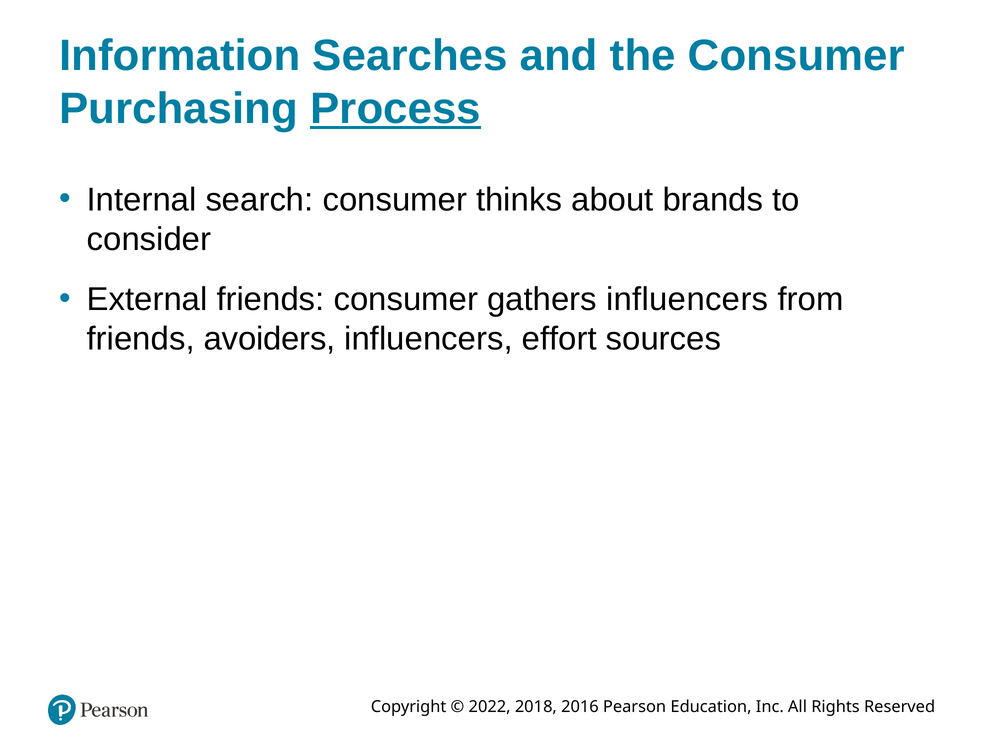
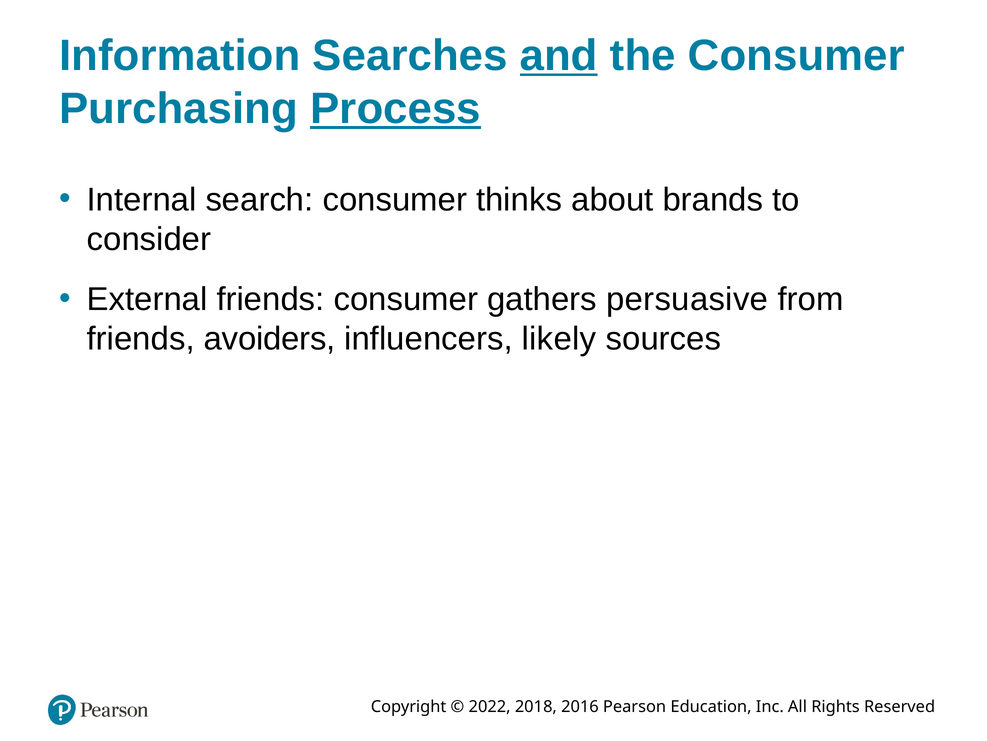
and underline: none -> present
gathers influencers: influencers -> persuasive
effort: effort -> likely
